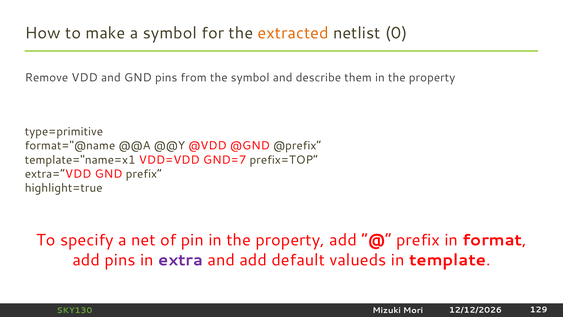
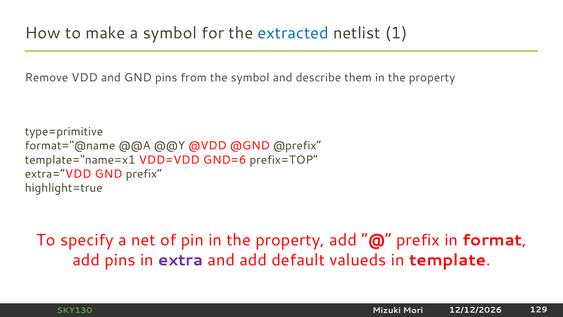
extracted colour: orange -> blue
0: 0 -> 1
GND=7: GND=7 -> GND=6
